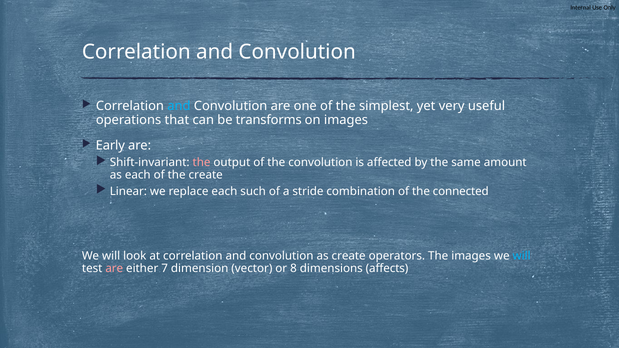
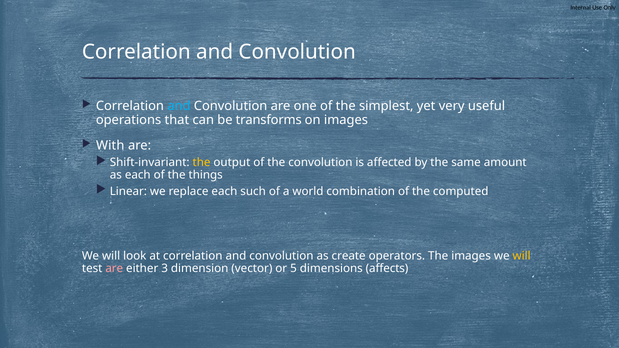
Early: Early -> With
the at (202, 163) colour: pink -> yellow
the create: create -> things
stride: stride -> world
connected: connected -> computed
will at (522, 256) colour: light blue -> yellow
7: 7 -> 3
8: 8 -> 5
